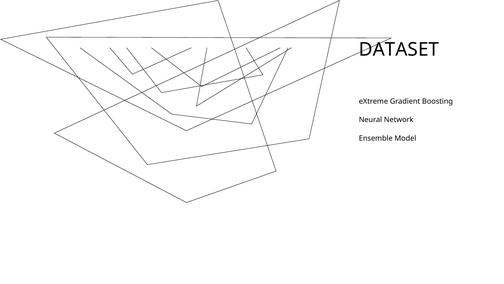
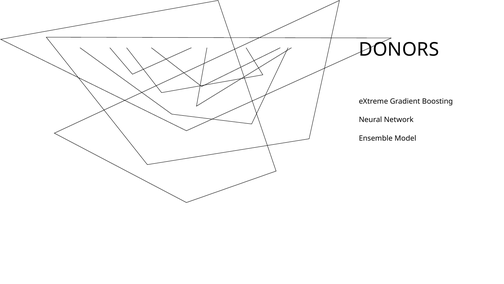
DATASET: DATASET -> DONORS
